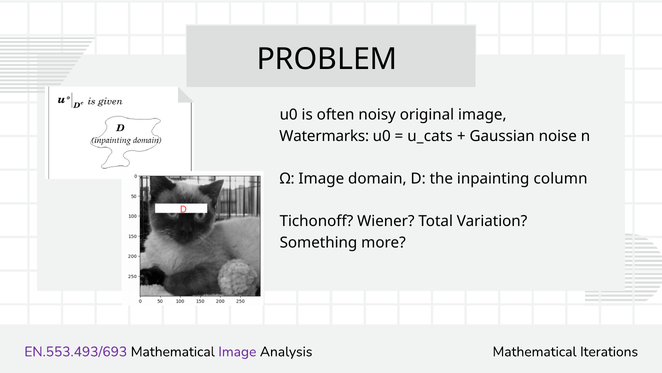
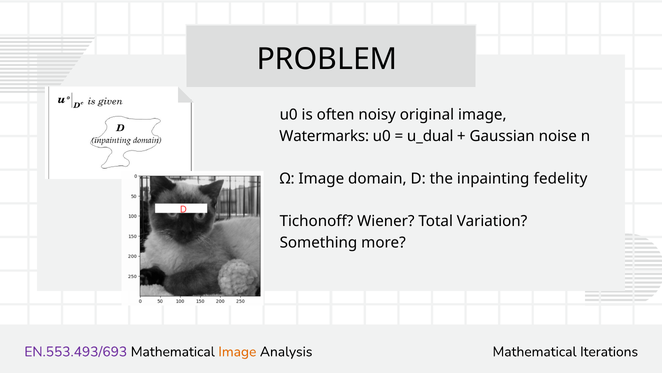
u_cats: u_cats -> u_dual
column: column -> fedelity
Image at (237, 351) colour: purple -> orange
